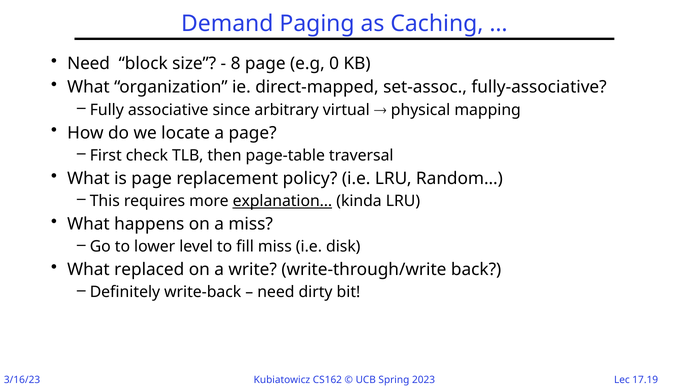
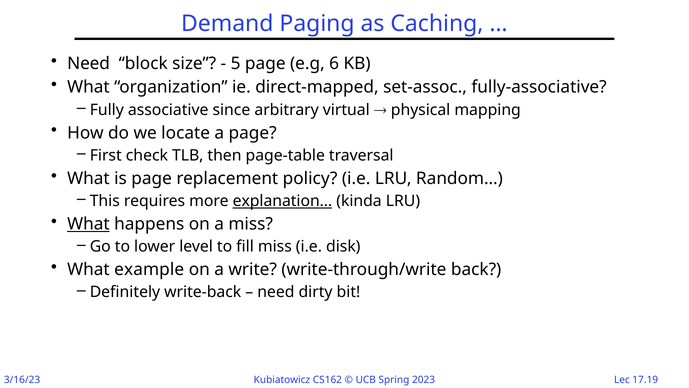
8: 8 -> 5
0: 0 -> 6
What at (88, 224) underline: none -> present
replaced: replaced -> example
